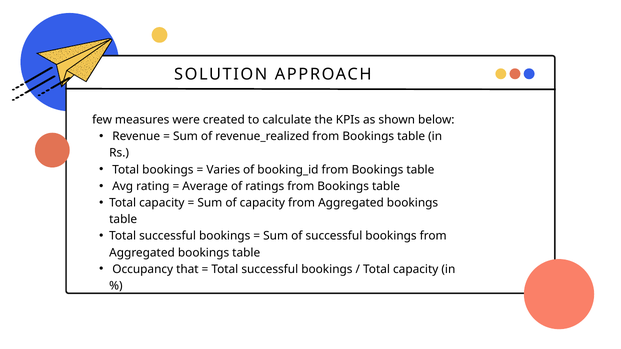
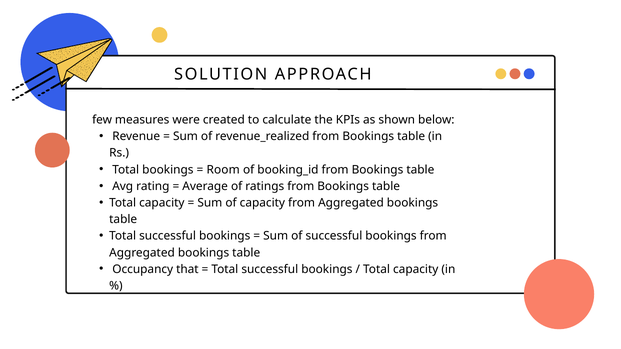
Varies: Varies -> Room
